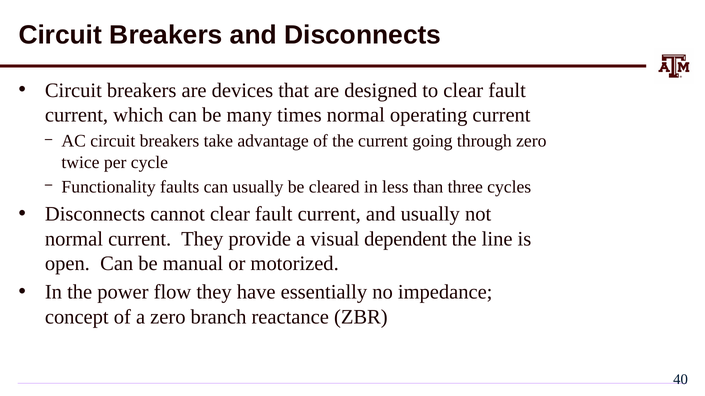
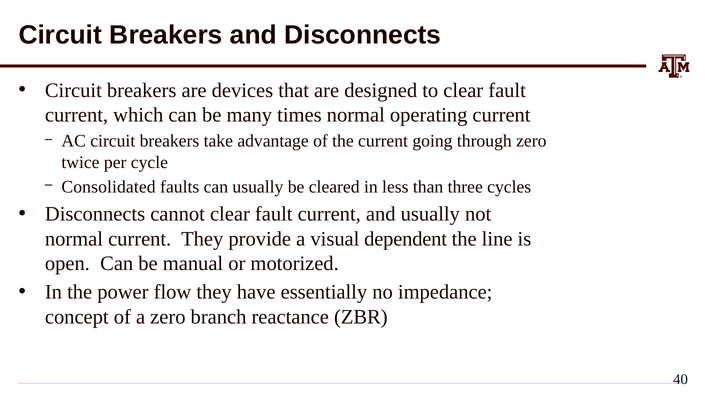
Functionality: Functionality -> Consolidated
